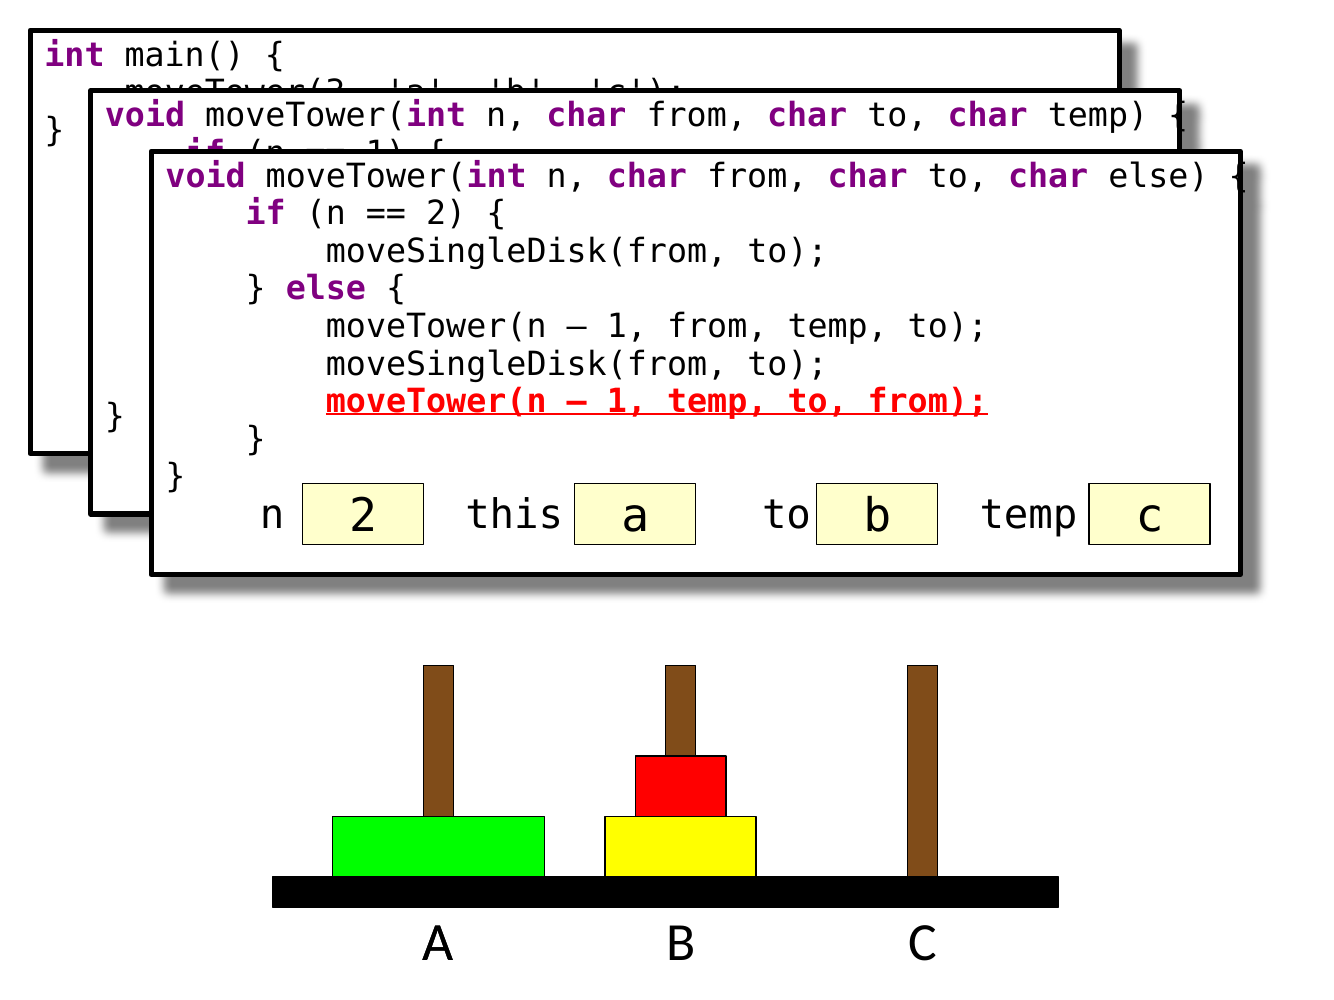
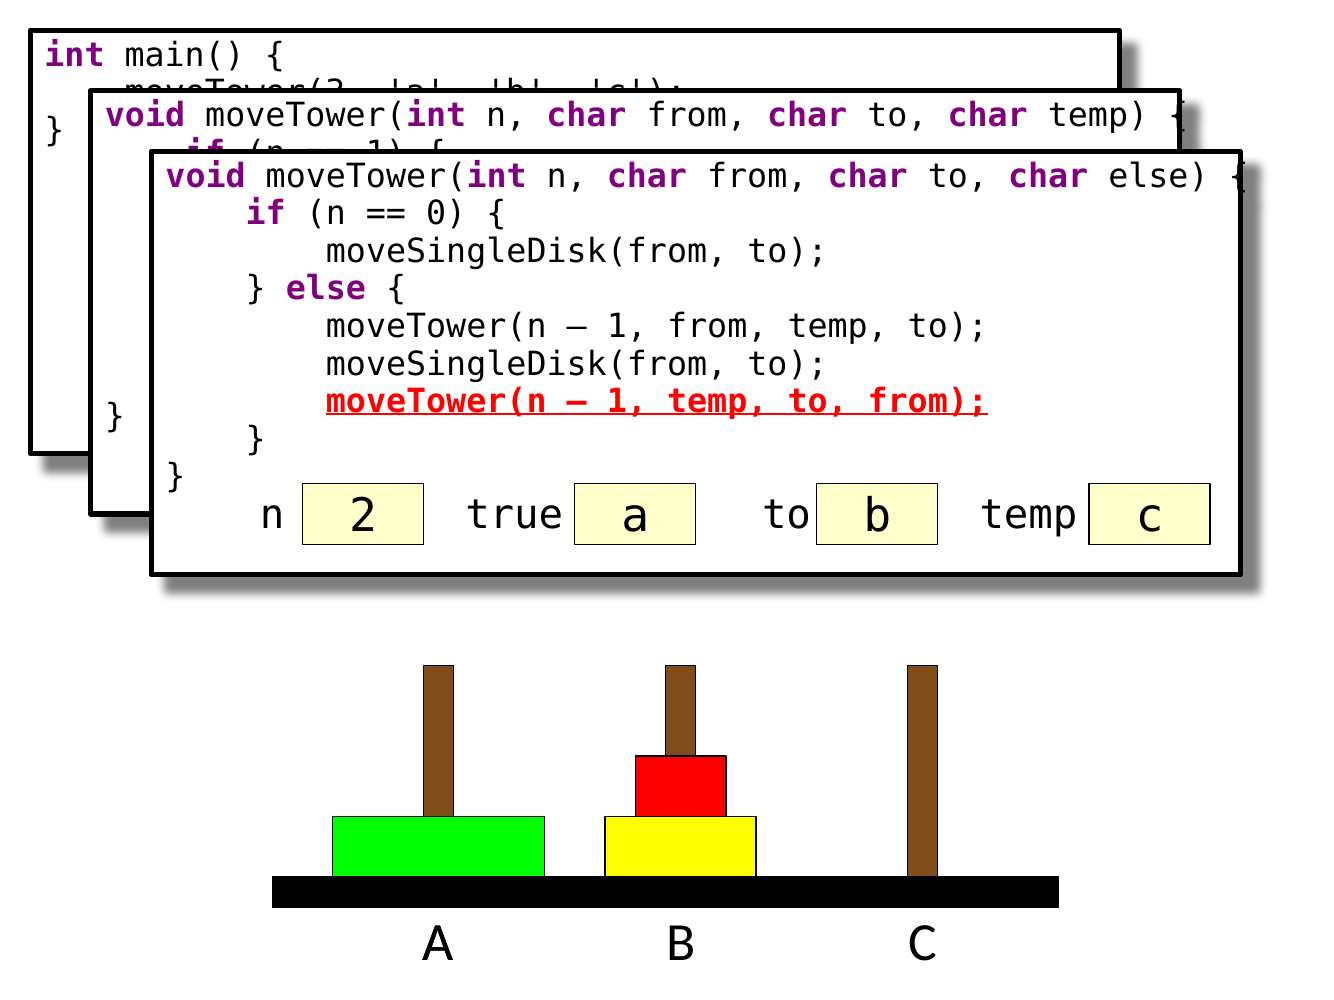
2 at (446, 214): 2 -> 0
this: this -> true
